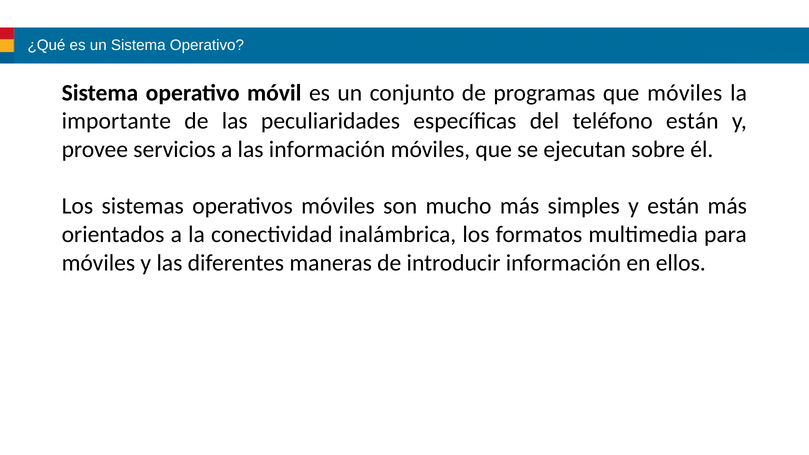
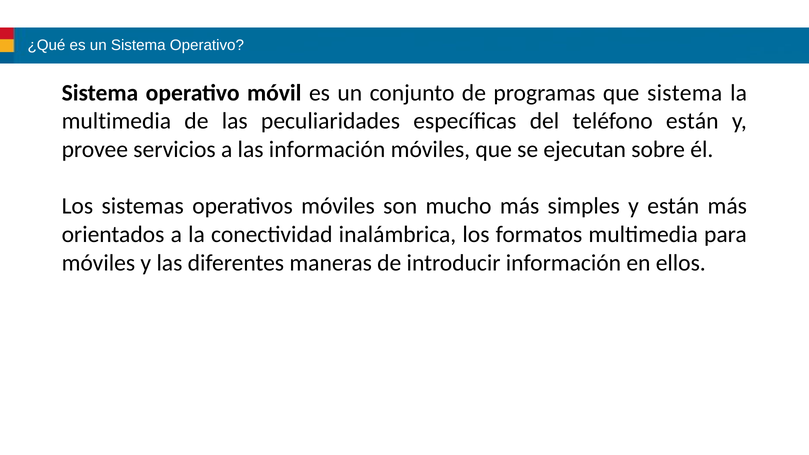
que móviles: móviles -> sistema
importante at (116, 121): importante -> multimedia
